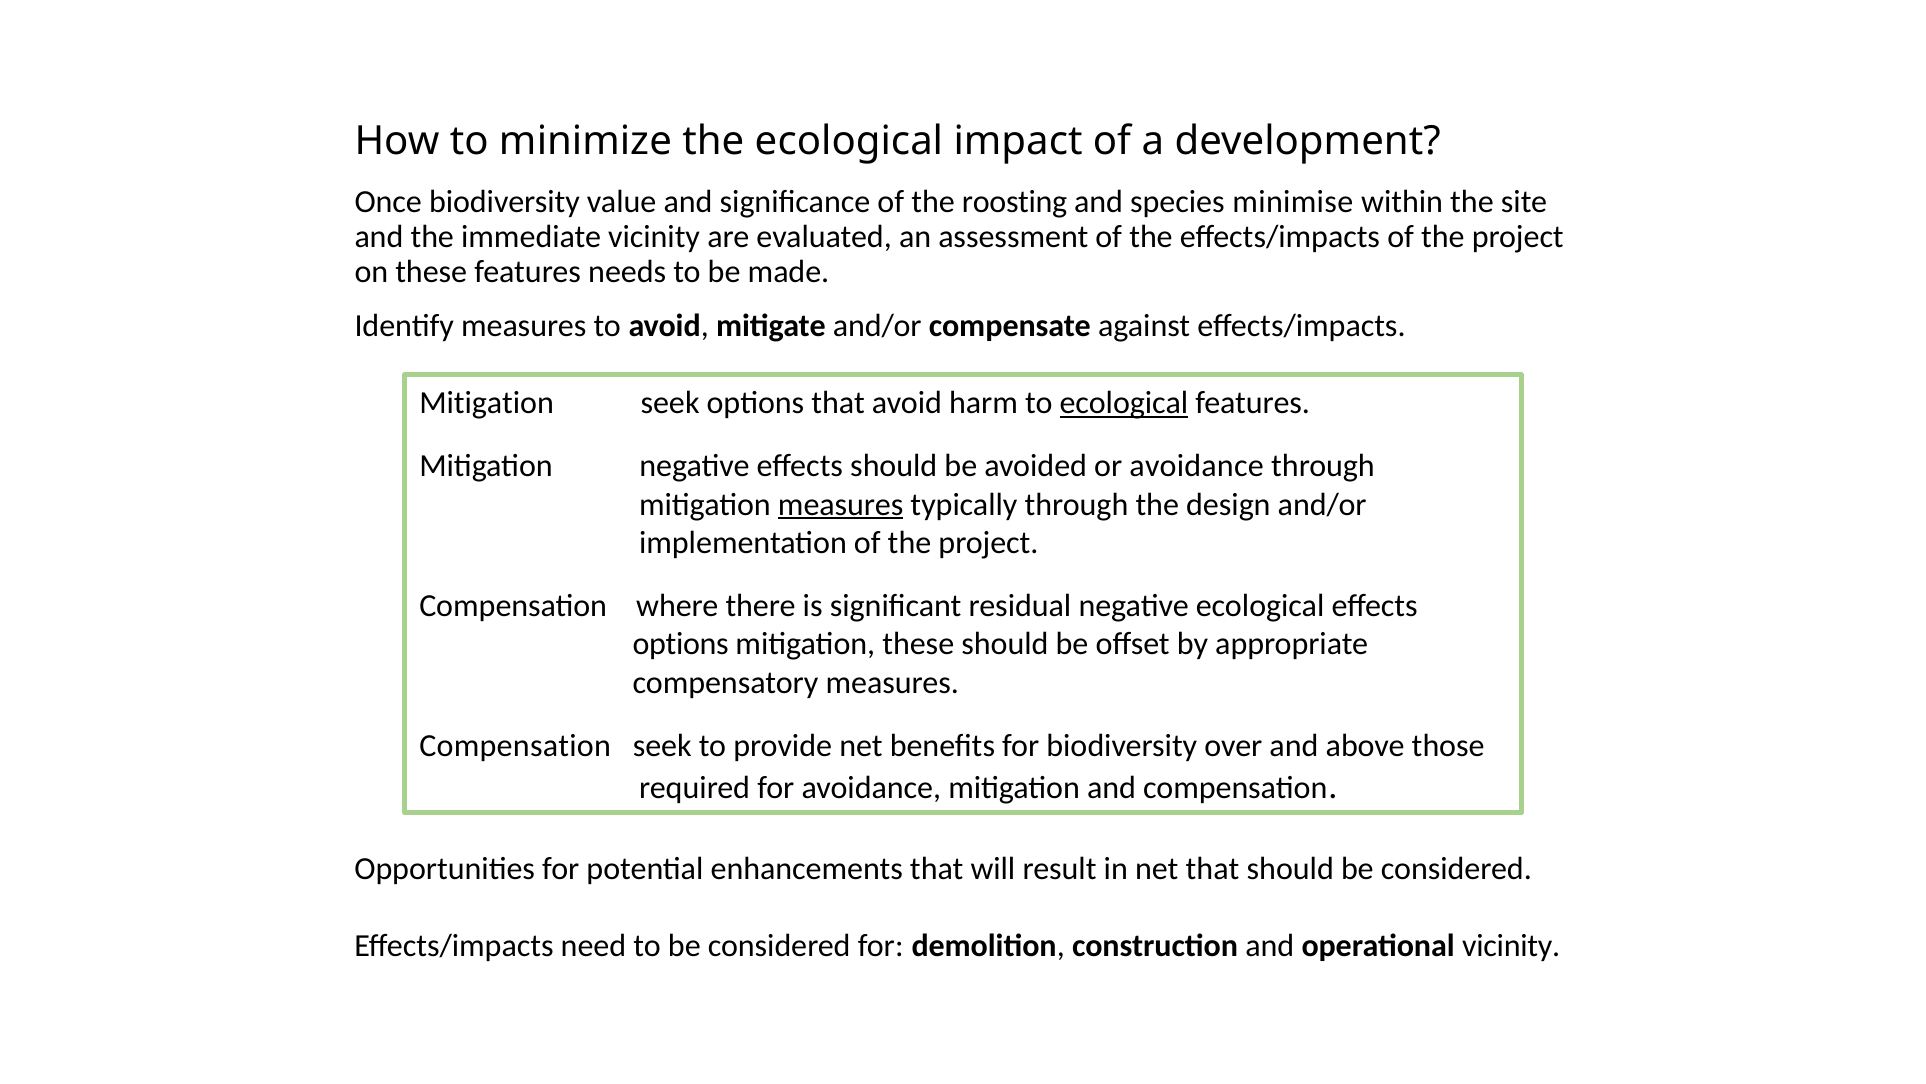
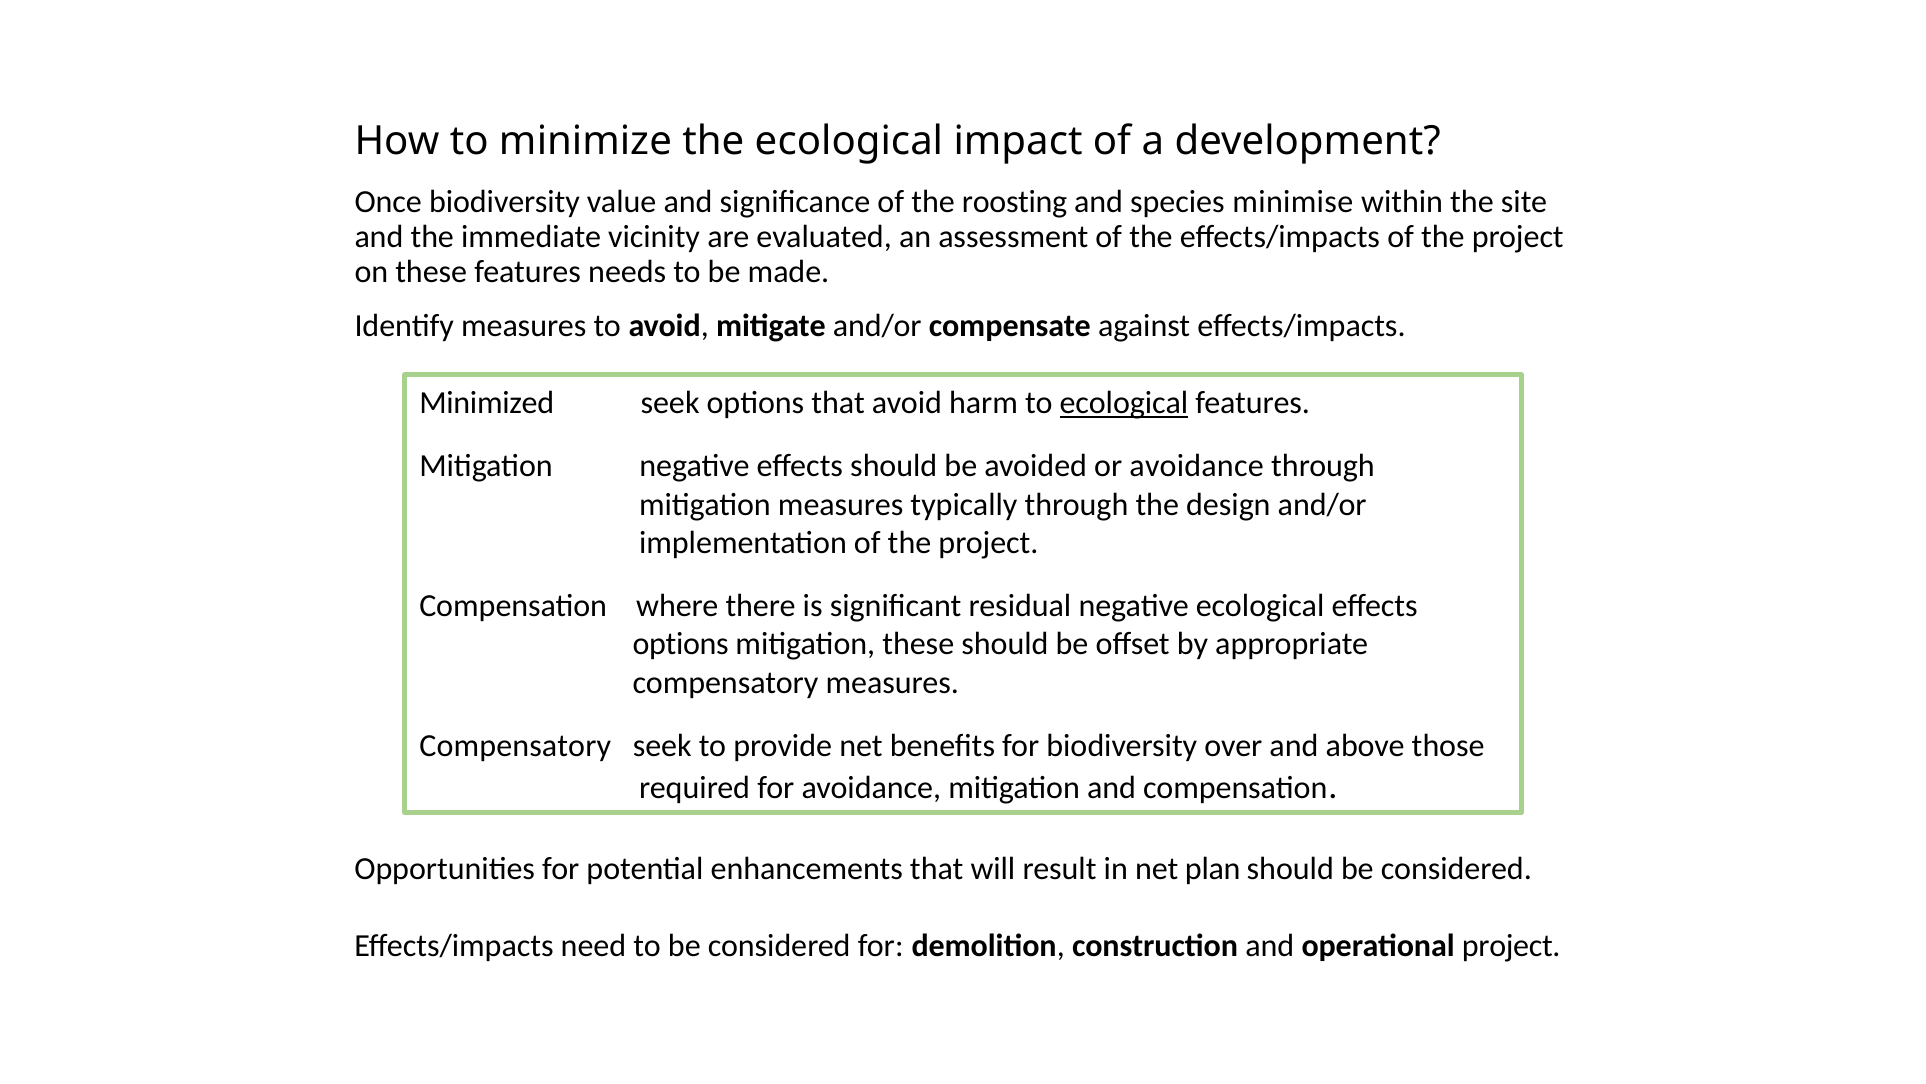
Mitigation at (487, 403): Mitigation -> Minimized
measures at (841, 504) underline: present -> none
Compensation at (515, 745): Compensation -> Compensatory
net that: that -> plan
operational vicinity: vicinity -> project
